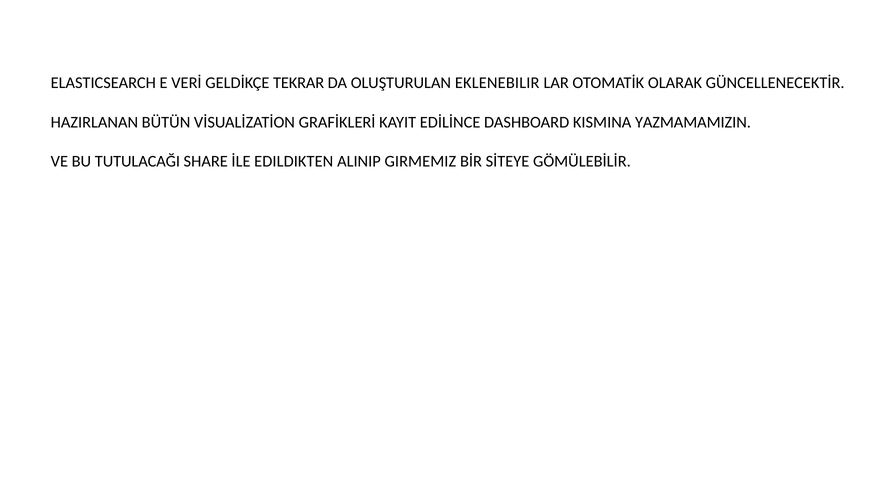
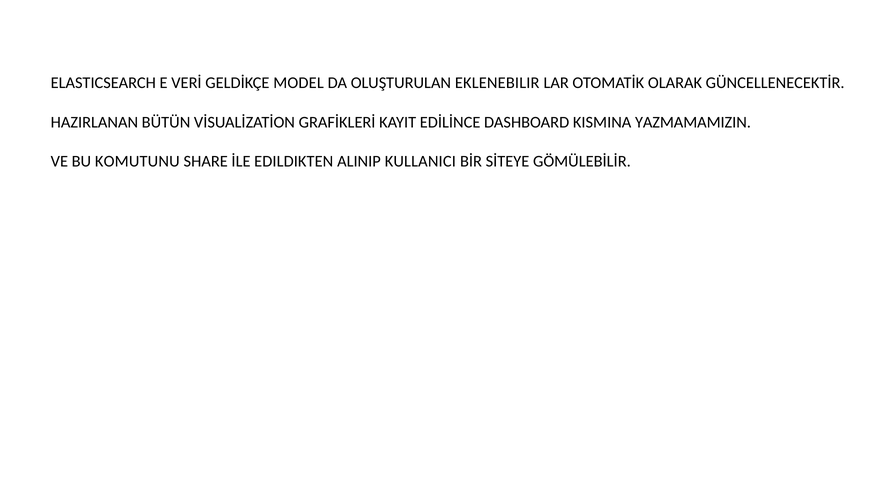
TEKRAR: TEKRAR -> MODEL
TUTULACAĞI: TUTULACAĞI -> KOMUTUNU
GIRMEMIZ: GIRMEMIZ -> KULLANICI
